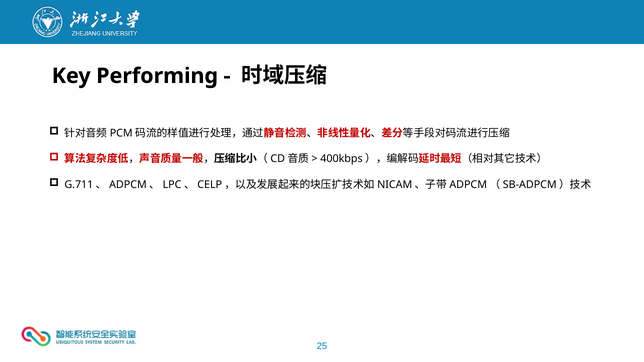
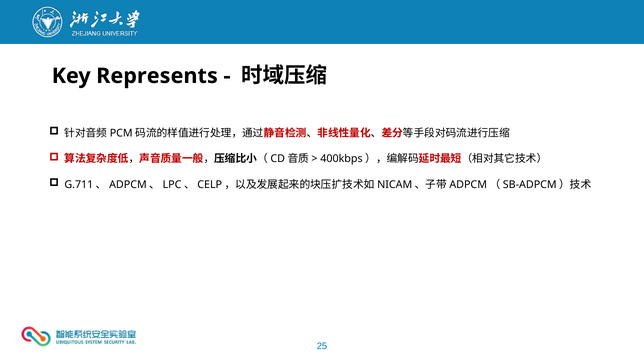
Performing: Performing -> Represents
